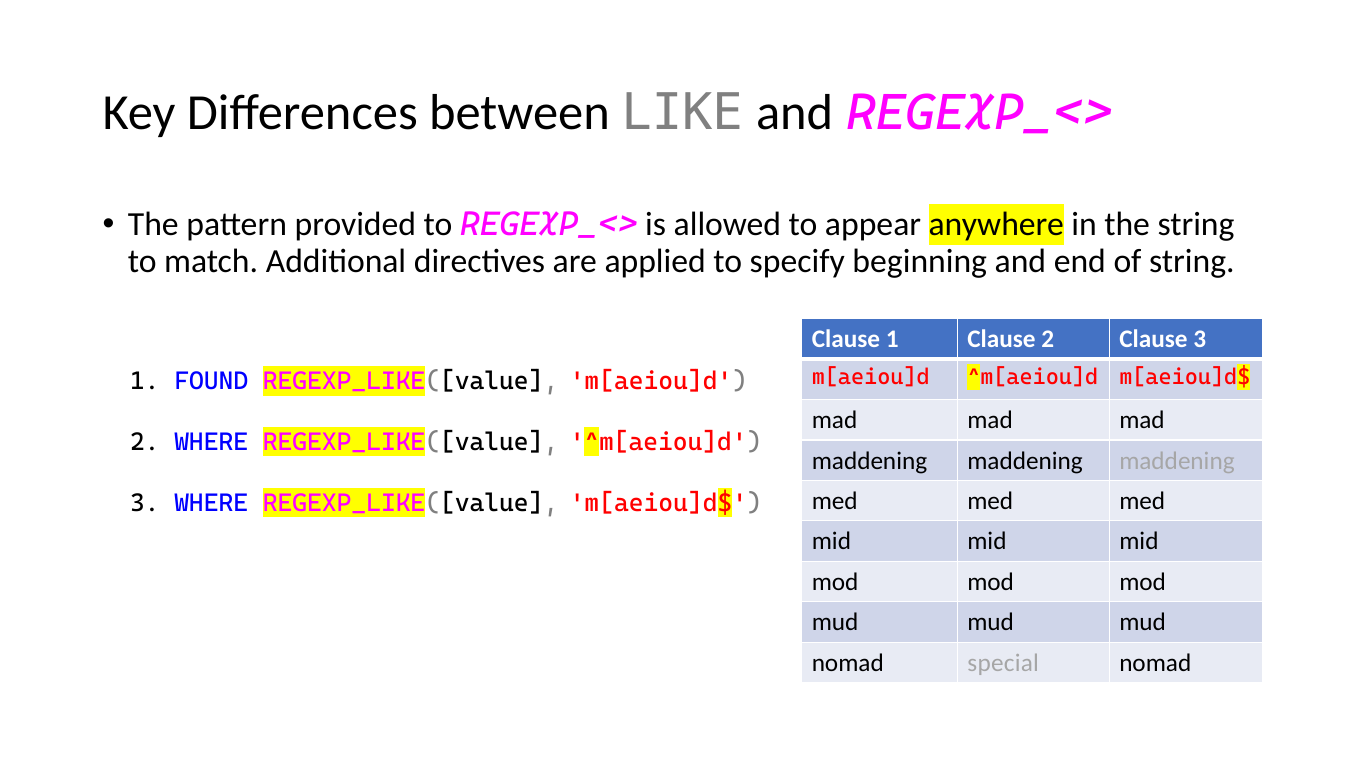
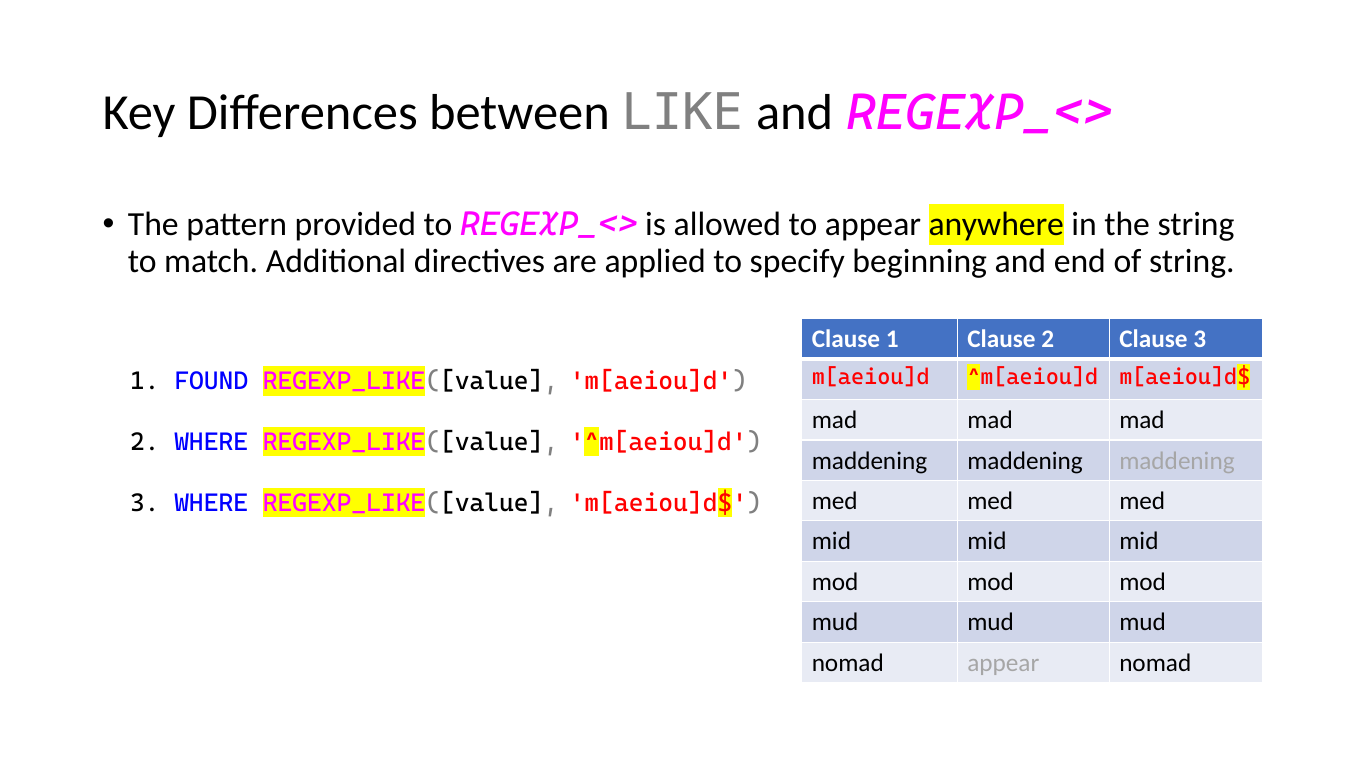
nomad special: special -> appear
